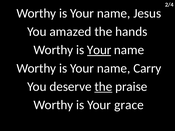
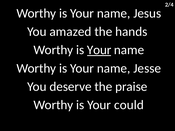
Carry: Carry -> Jesse
the at (103, 87) underline: present -> none
grace: grace -> could
